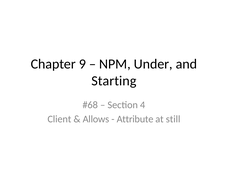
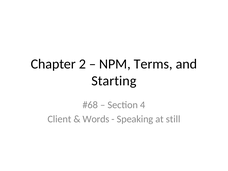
9: 9 -> 2
Under: Under -> Terms
Allows: Allows -> Words
Attribute: Attribute -> Speaking
